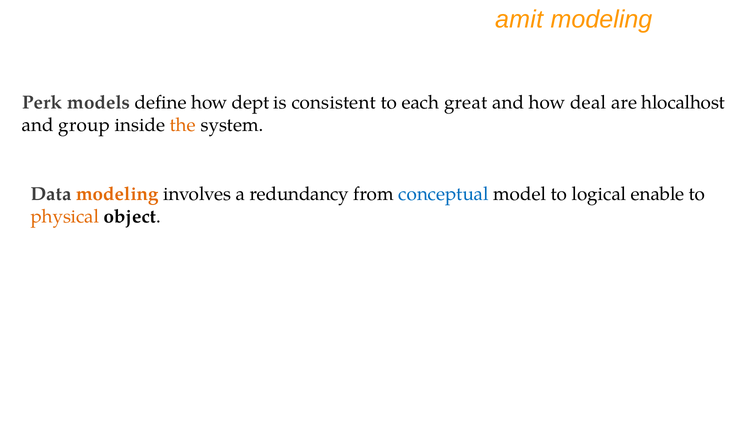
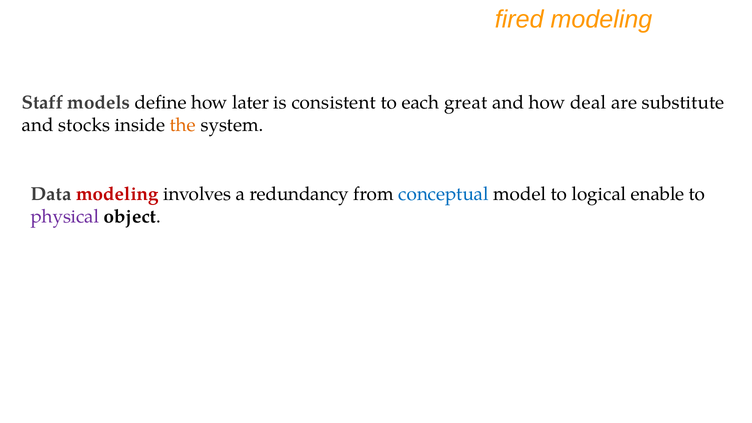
amit: amit -> fired
Perk: Perk -> Staff
dept: dept -> later
hlocalhost: hlocalhost -> substitute
group: group -> stocks
modeling at (117, 194) colour: orange -> red
physical colour: orange -> purple
